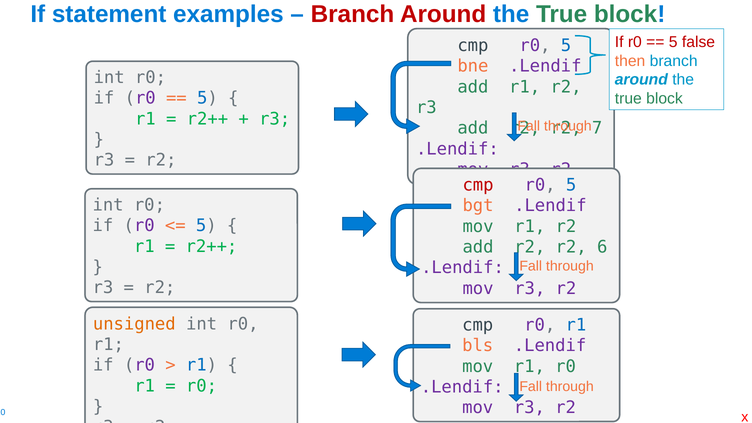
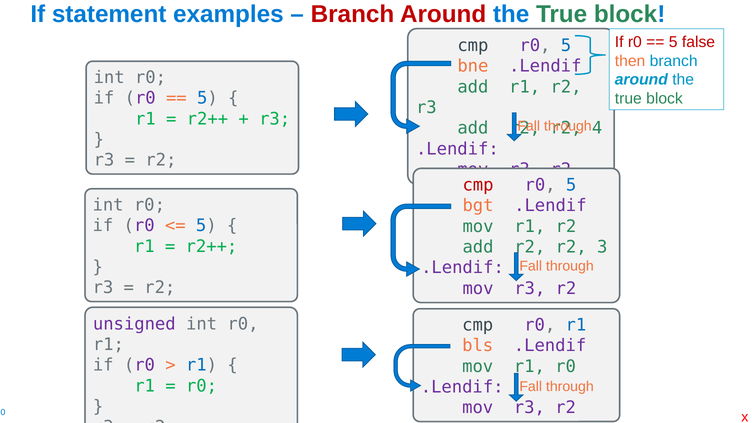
7: 7 -> 4
6: 6 -> 3
unsigned colour: orange -> purple
